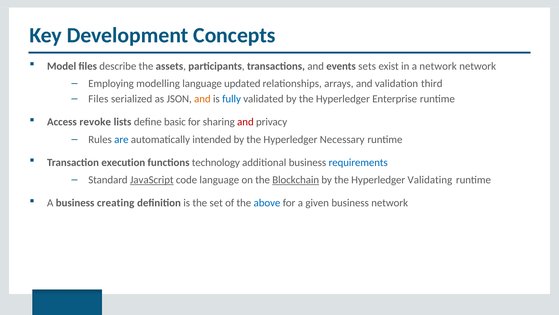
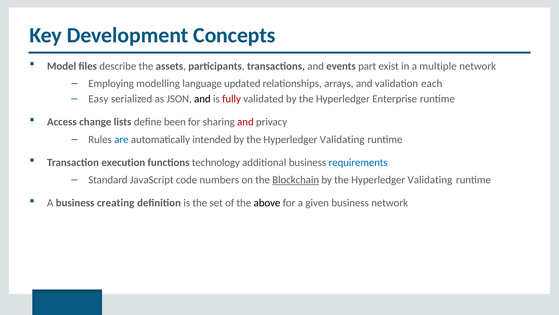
sets: sets -> part
a network: network -> multiple
third: third -> each
Files at (98, 99): Files -> Easy
and at (202, 99) colour: orange -> black
fully colour: blue -> red
revoke: revoke -> change
basic: basic -> been
Necessary at (342, 139): Necessary -> Validating
JavaScript underline: present -> none
code language: language -> numbers
above colour: blue -> black
